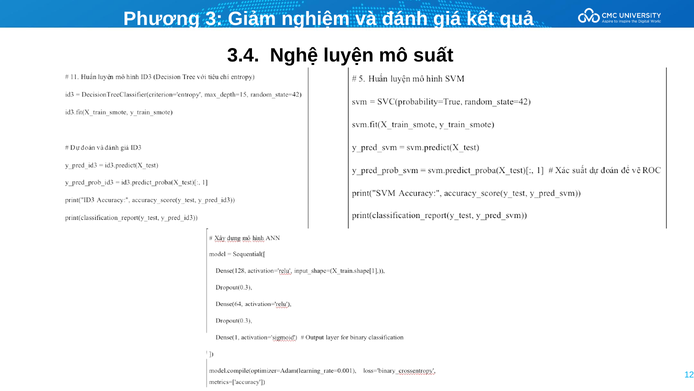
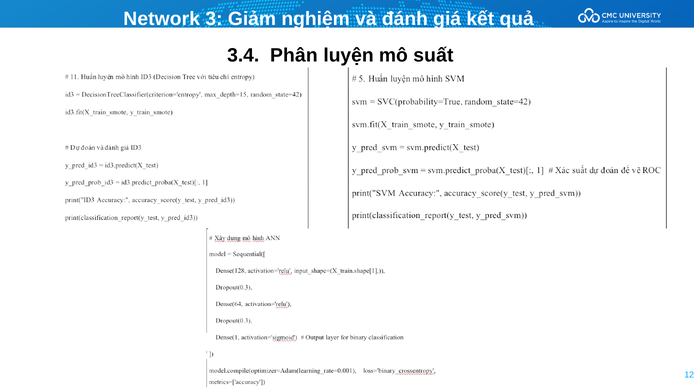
Phương: Phương -> Network
Nghệ: Nghệ -> Phân
